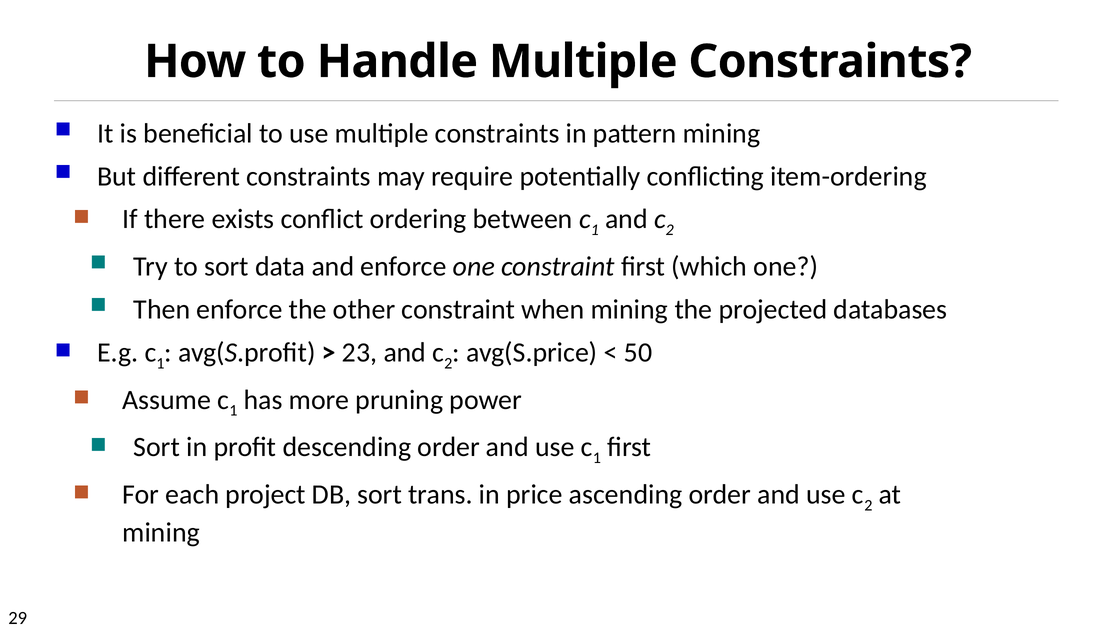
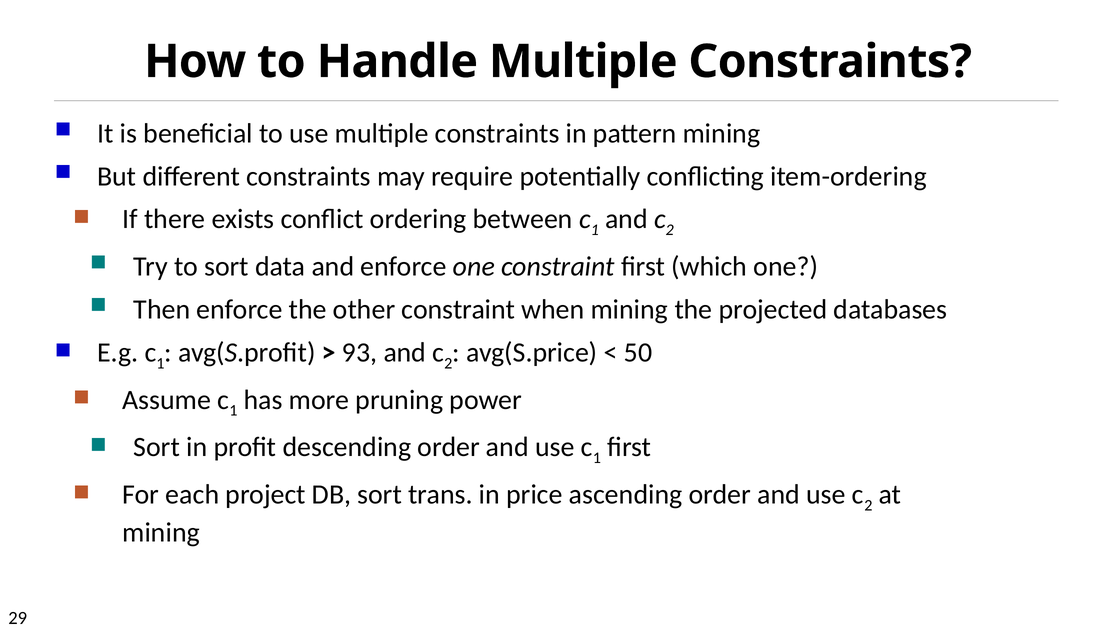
23: 23 -> 93
